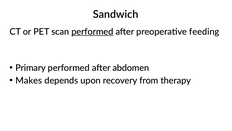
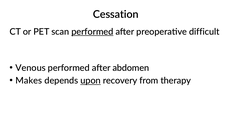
Sandwich: Sandwich -> Cessation
feeding: feeding -> difficult
Primary: Primary -> Venous
upon underline: none -> present
